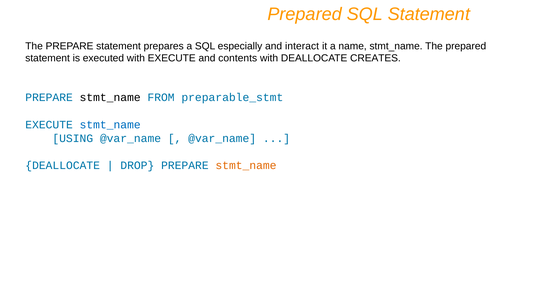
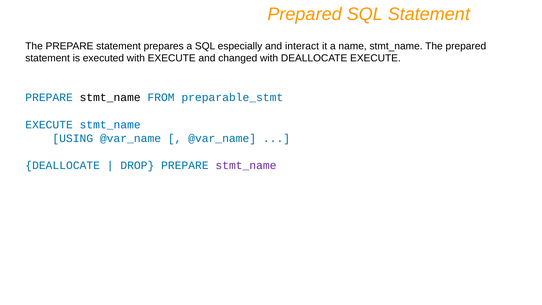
contents: contents -> changed
DEALLOCATE CREATES: CREATES -> EXECUTE
stmt_name at (246, 165) colour: orange -> purple
